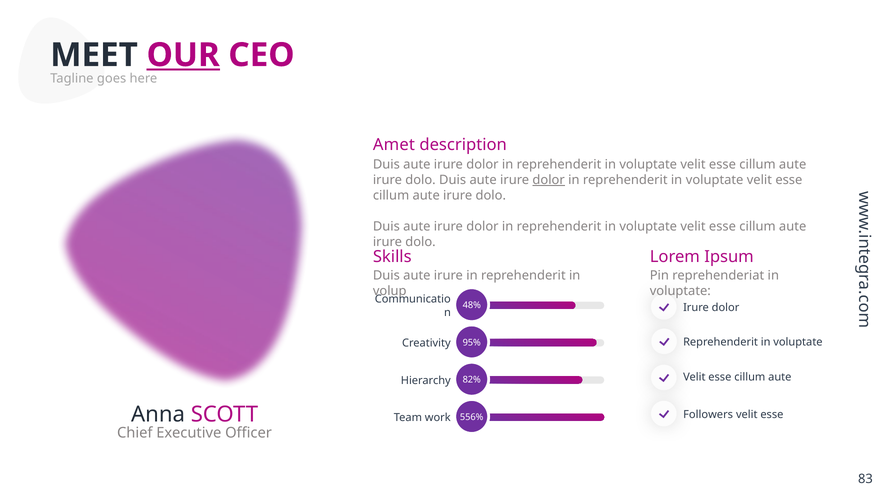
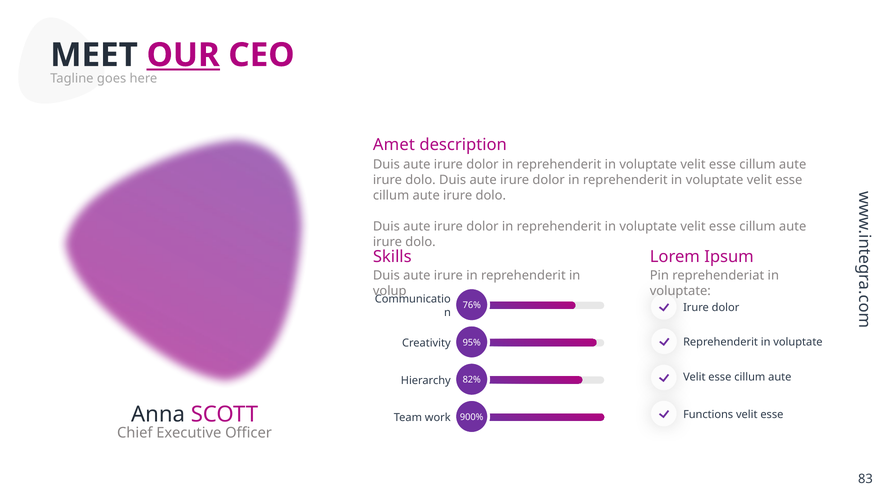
dolor at (549, 180) underline: present -> none
48%: 48% -> 76%
Followers: Followers -> Functions
556%: 556% -> 900%
